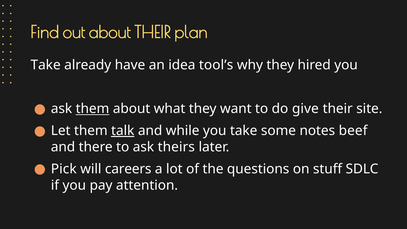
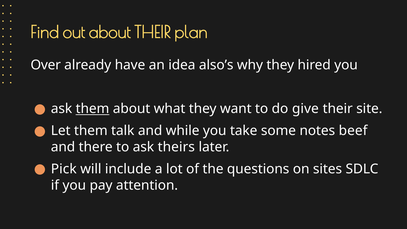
Take at (46, 65): Take -> Over
tool’s: tool’s -> also’s
talk underline: present -> none
careers: careers -> include
stuff: stuff -> sites
